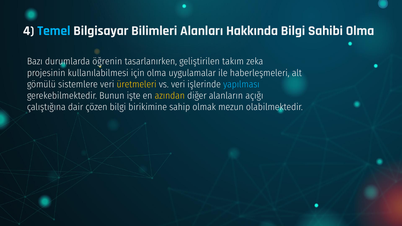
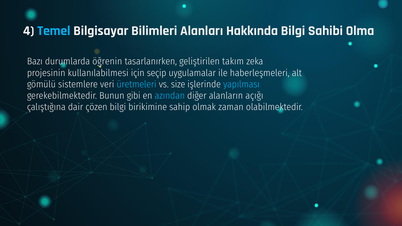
için olma: olma -> seçip
üretmeleri colour: yellow -> light blue
vs veri: veri -> size
işte: işte -> gibi
azından colour: yellow -> light blue
mezun: mezun -> zaman
